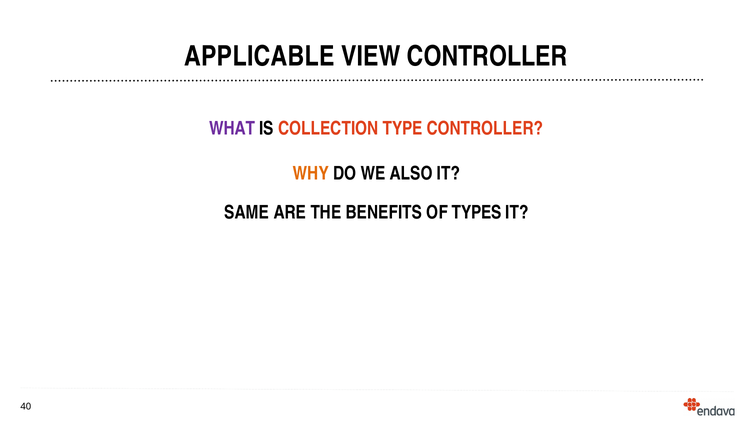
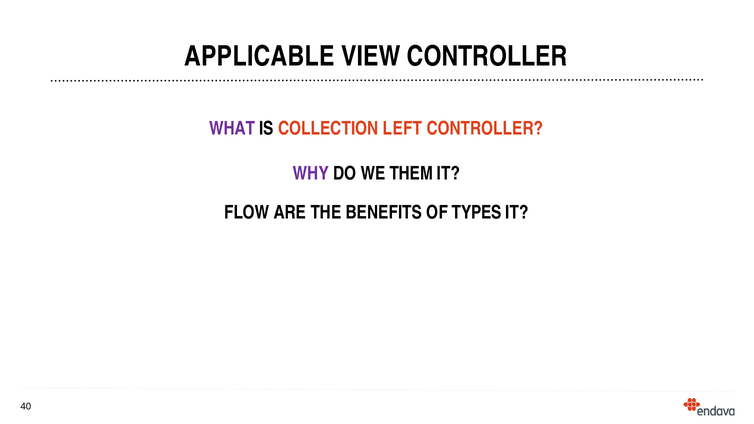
TYPE: TYPE -> LEFT
WHY colour: orange -> purple
ALSO: ALSO -> THEM
SAME: SAME -> FLOW
